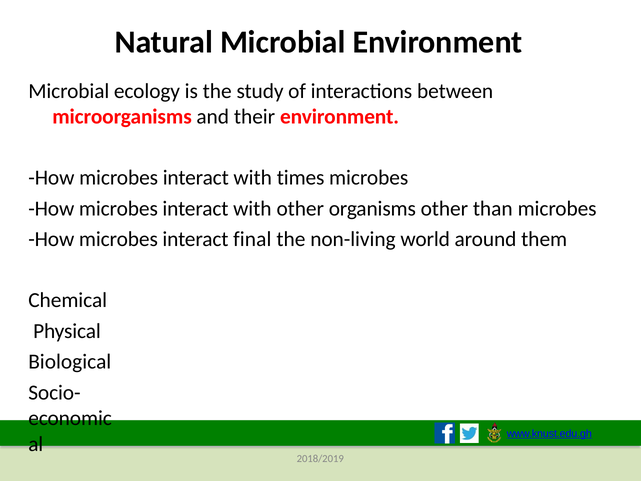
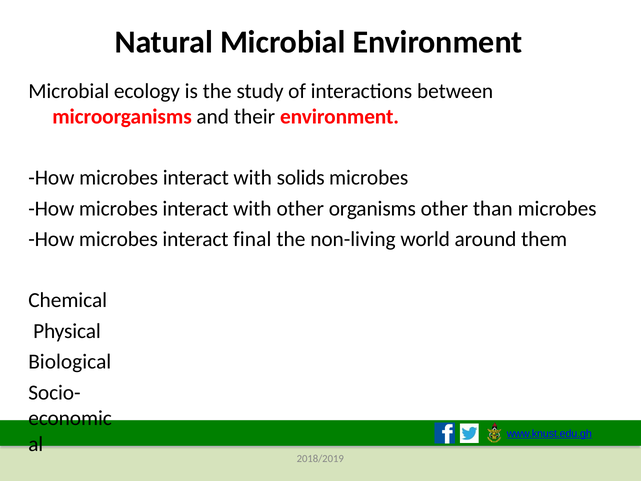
times: times -> solids
